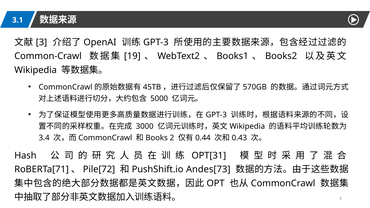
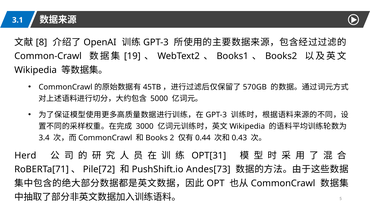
3: 3 -> 8
Hash: Hash -> Herd
